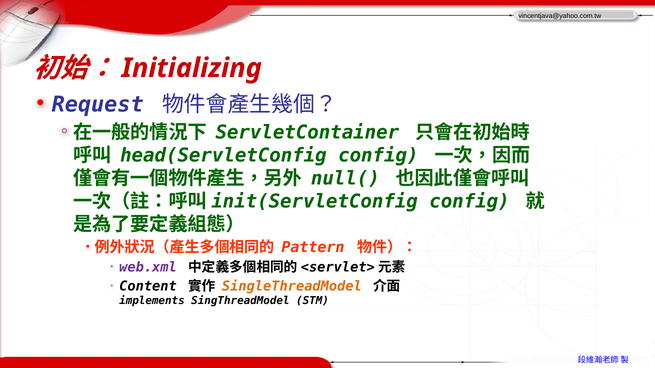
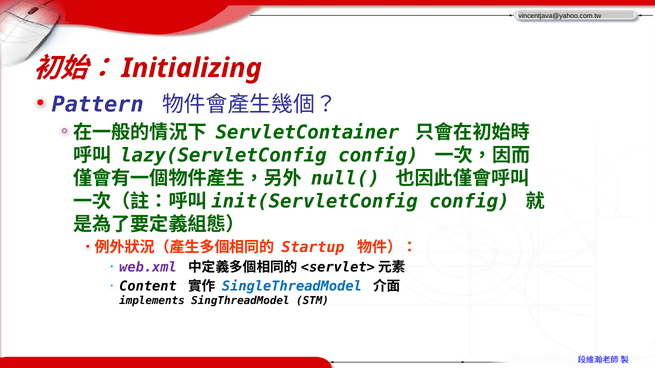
Request: Request -> Pattern
head(ServletConfig: head(ServletConfig -> lazy(ServletConfig
Pattern: Pattern -> Startup
SingleThreadModel colour: orange -> blue
